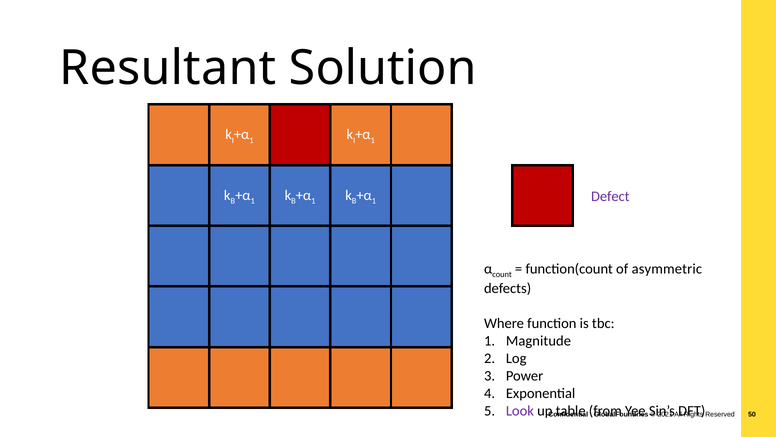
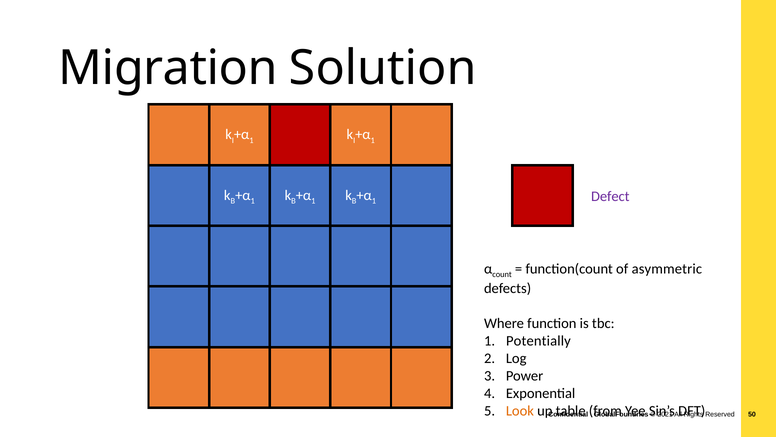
Resultant: Resultant -> Migration
Magnitude: Magnitude -> Potentially
Look colour: purple -> orange
